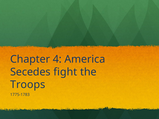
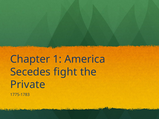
4: 4 -> 1
Troops: Troops -> Private
